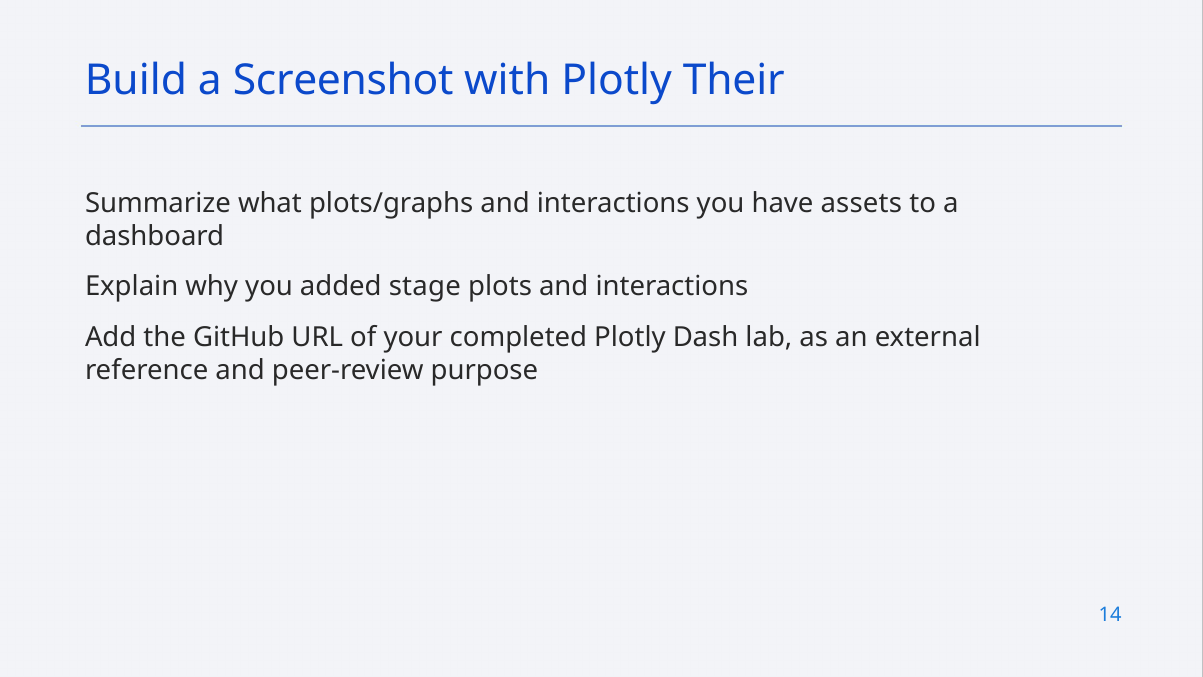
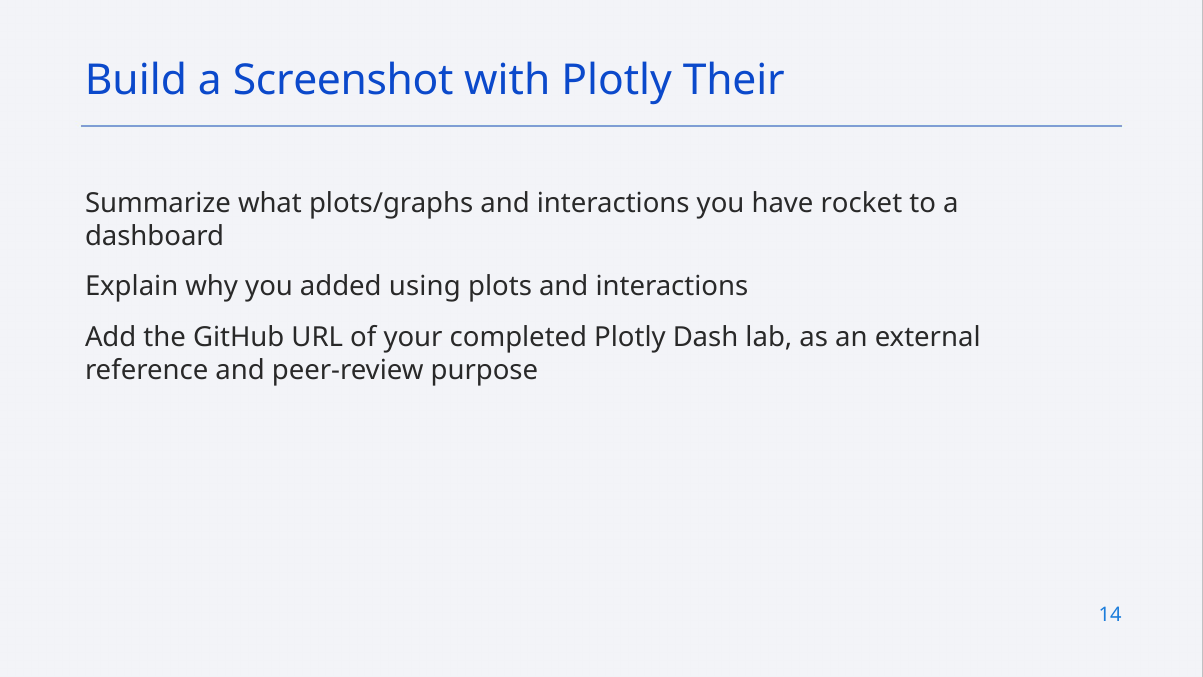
assets: assets -> rocket
stage: stage -> using
